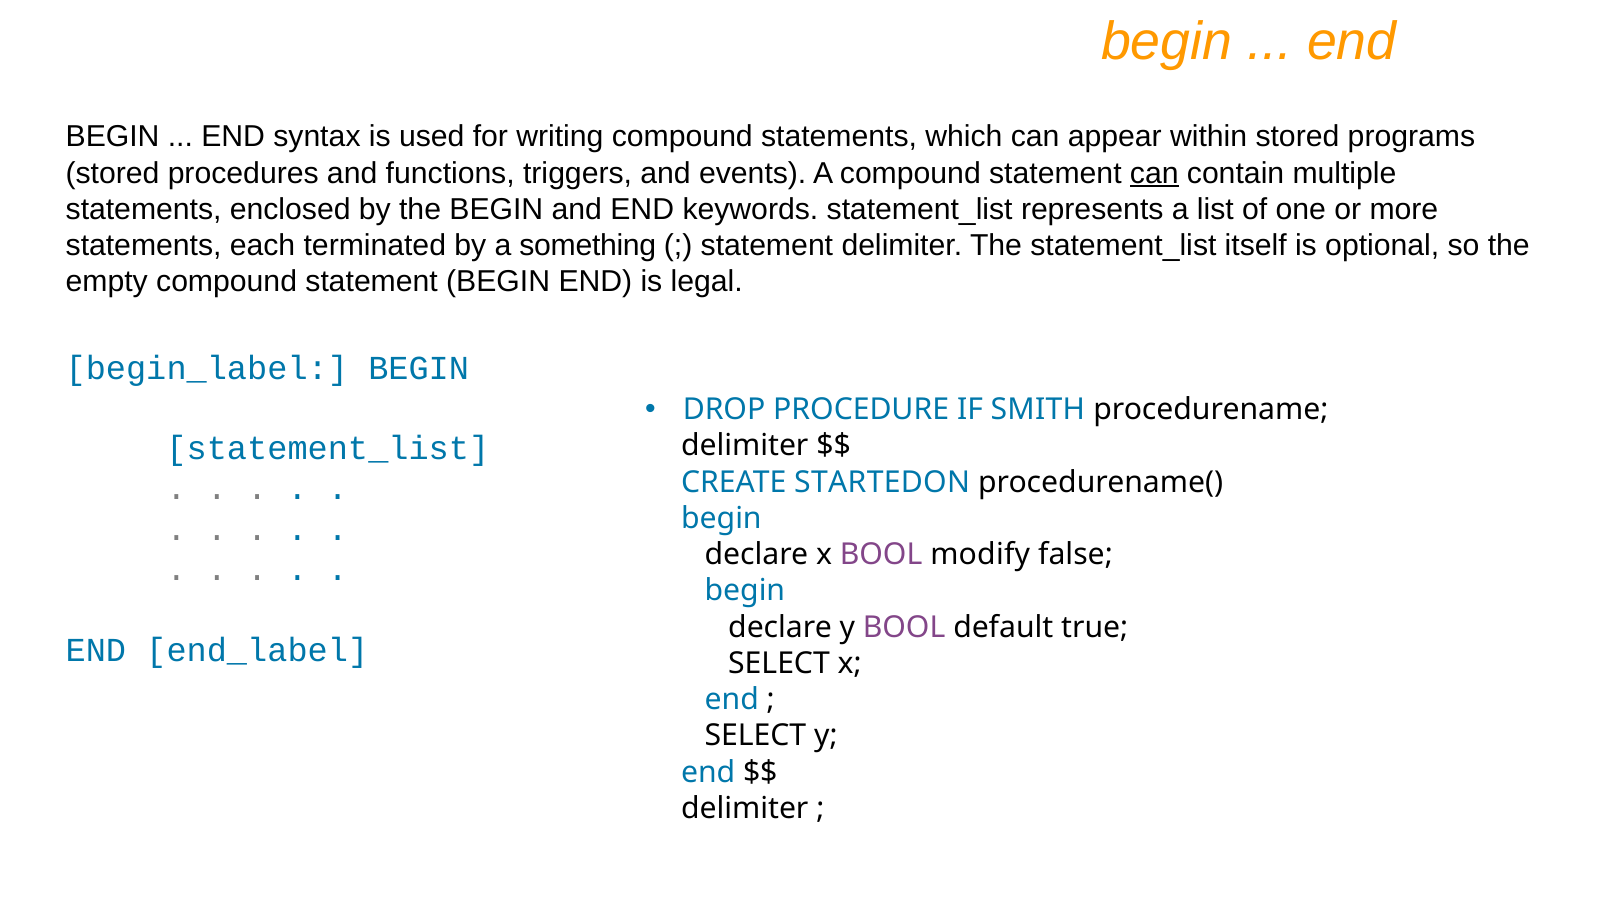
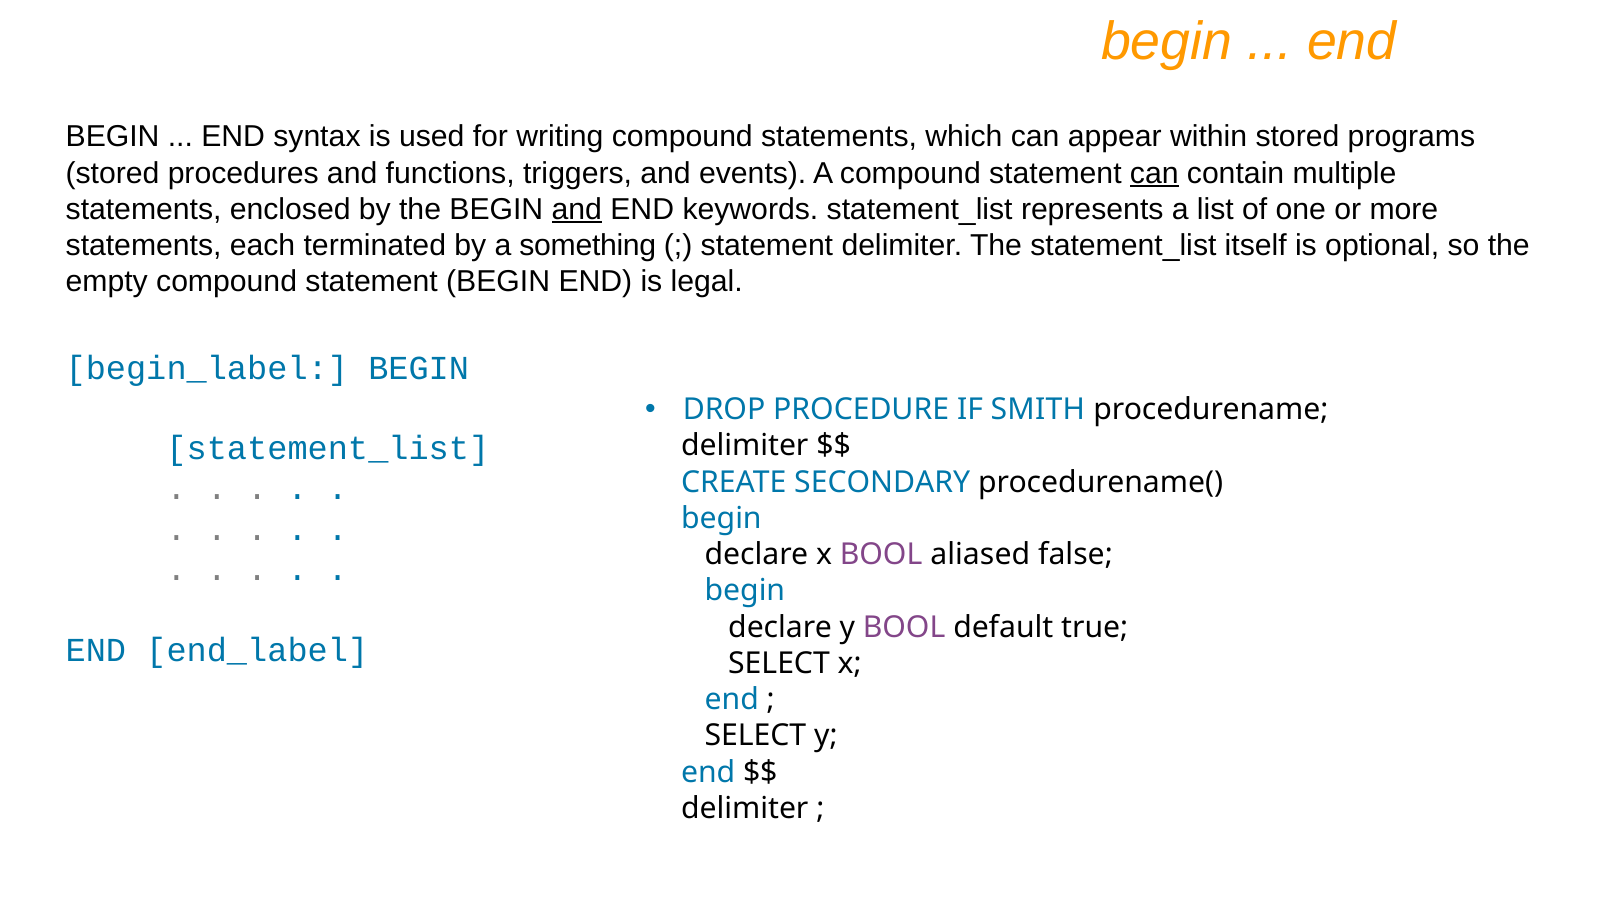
and at (577, 209) underline: none -> present
STARTEDON: STARTEDON -> SECONDARY
modify: modify -> aliased
